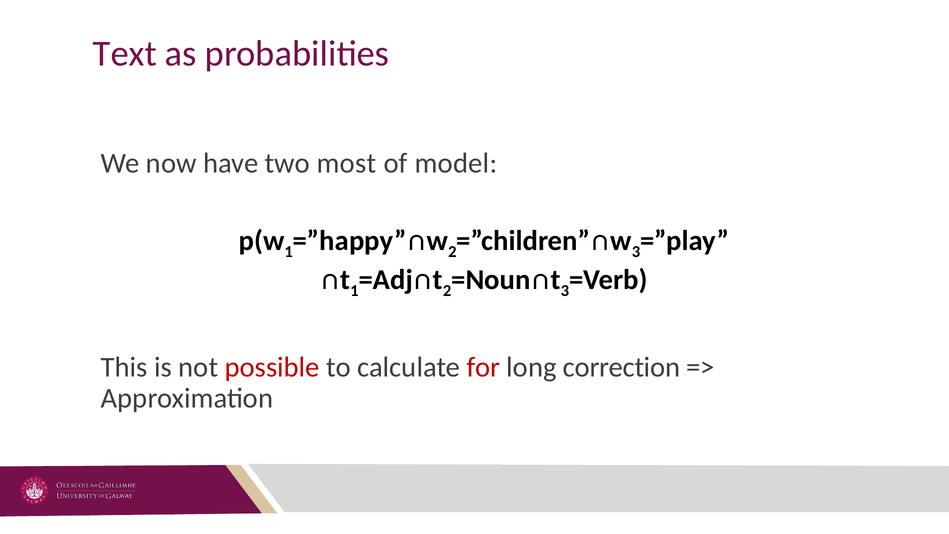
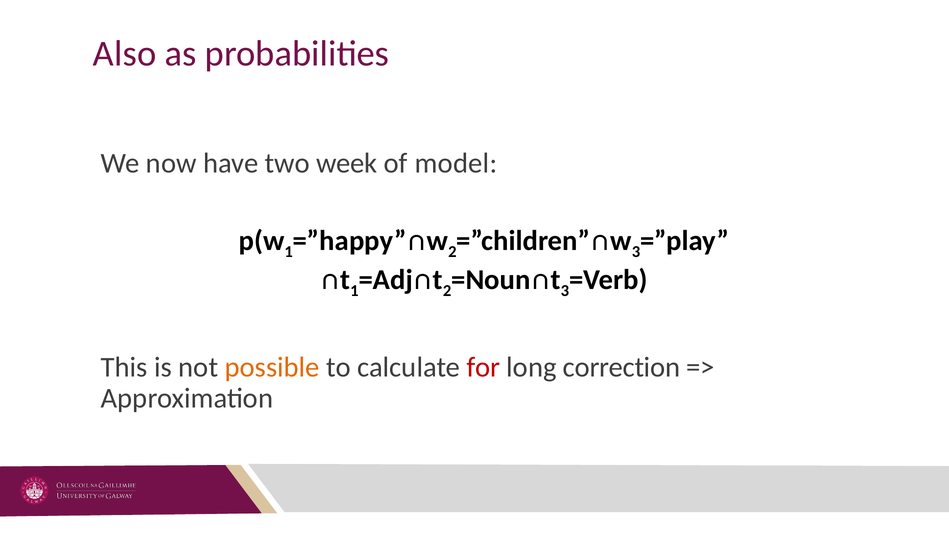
Text: Text -> Also
most: most -> week
possible colour: red -> orange
